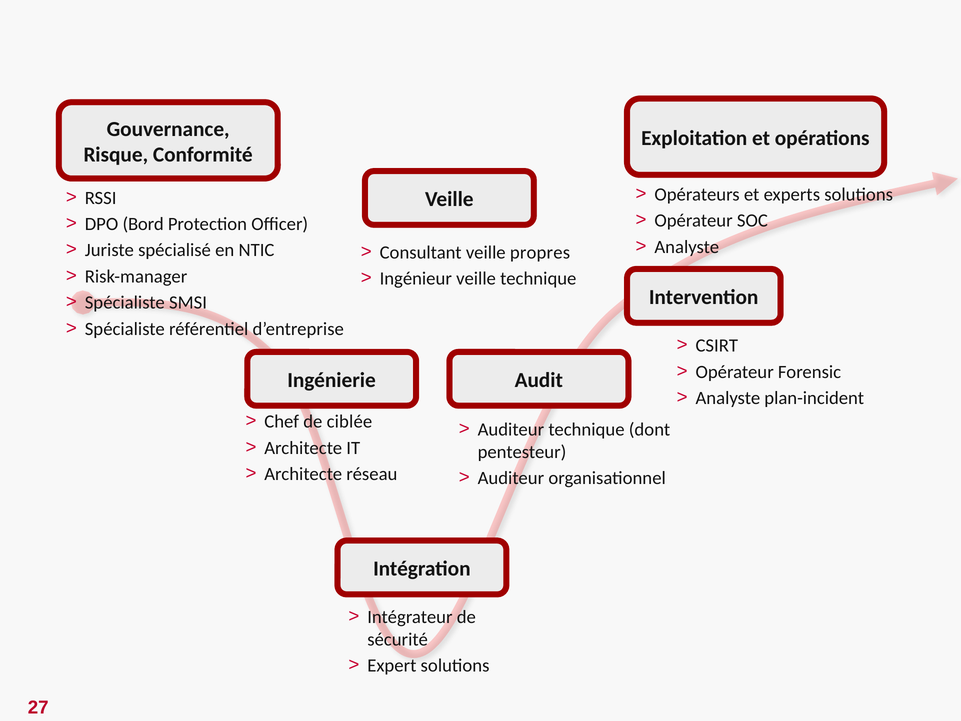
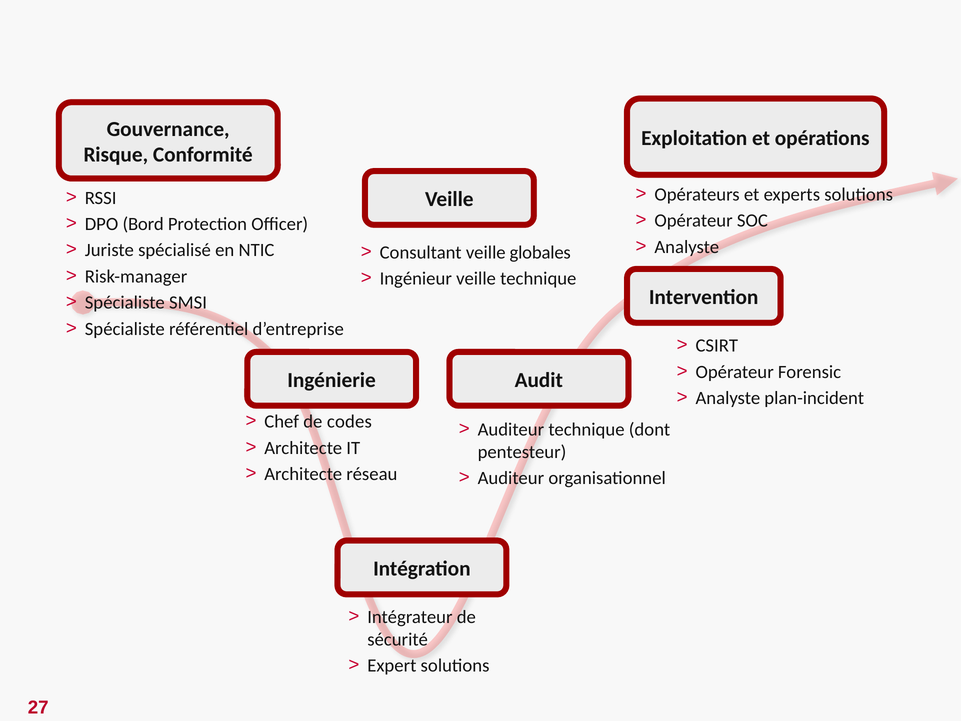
propres: propres -> globales
ciblée: ciblée -> codes
